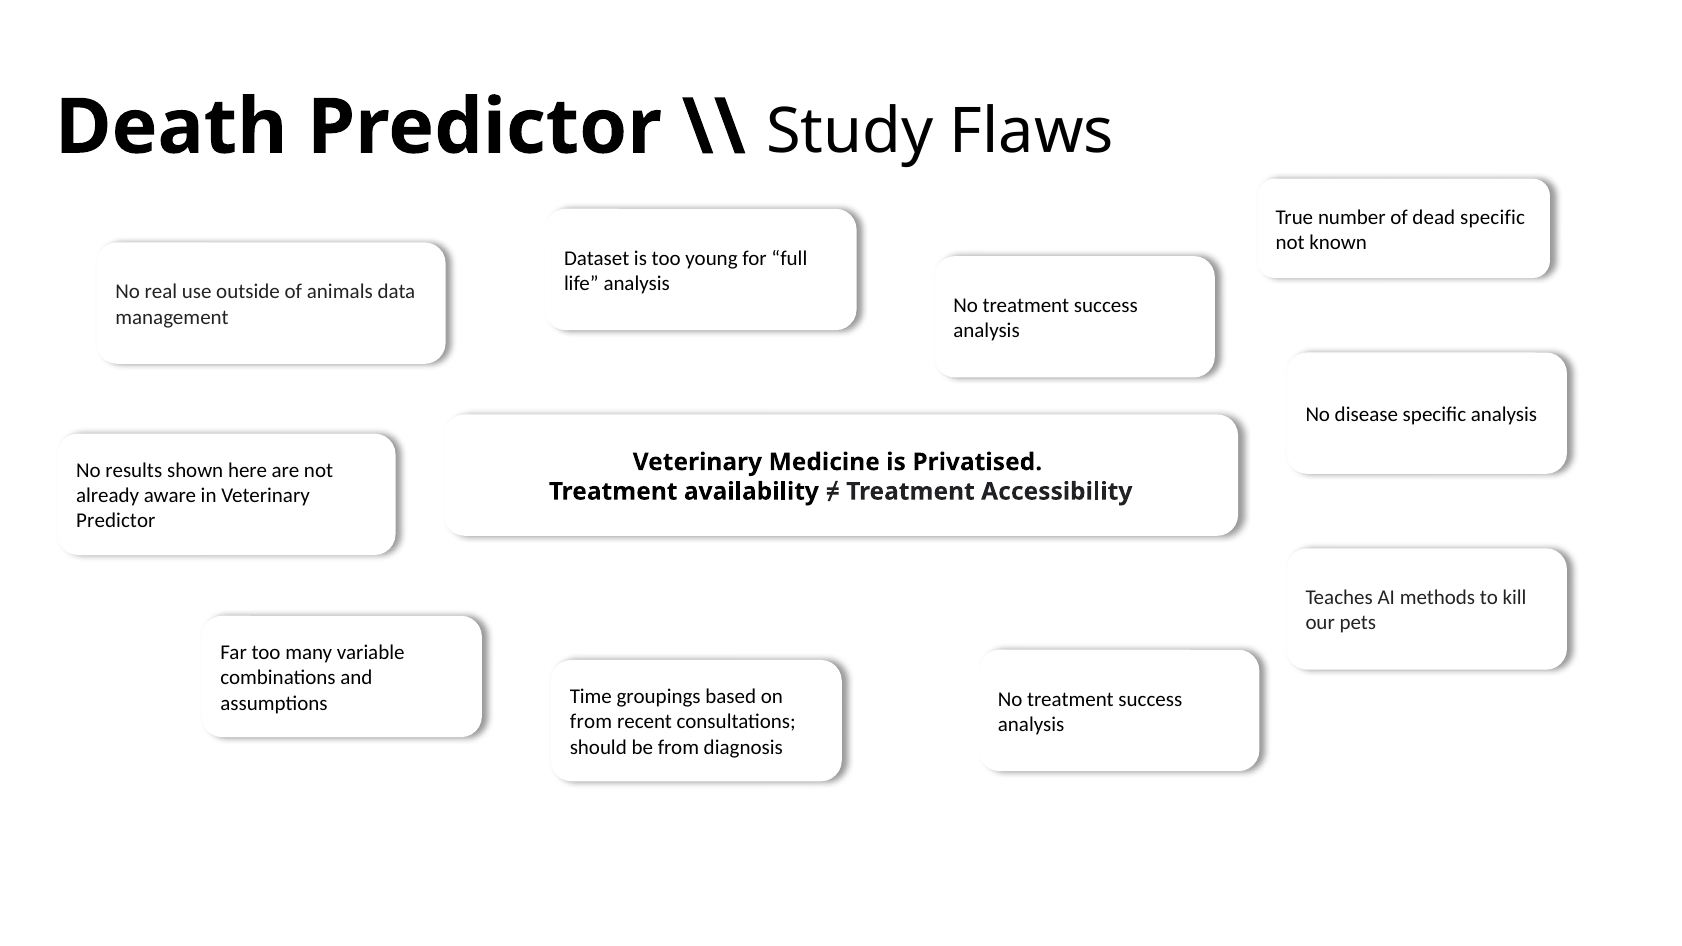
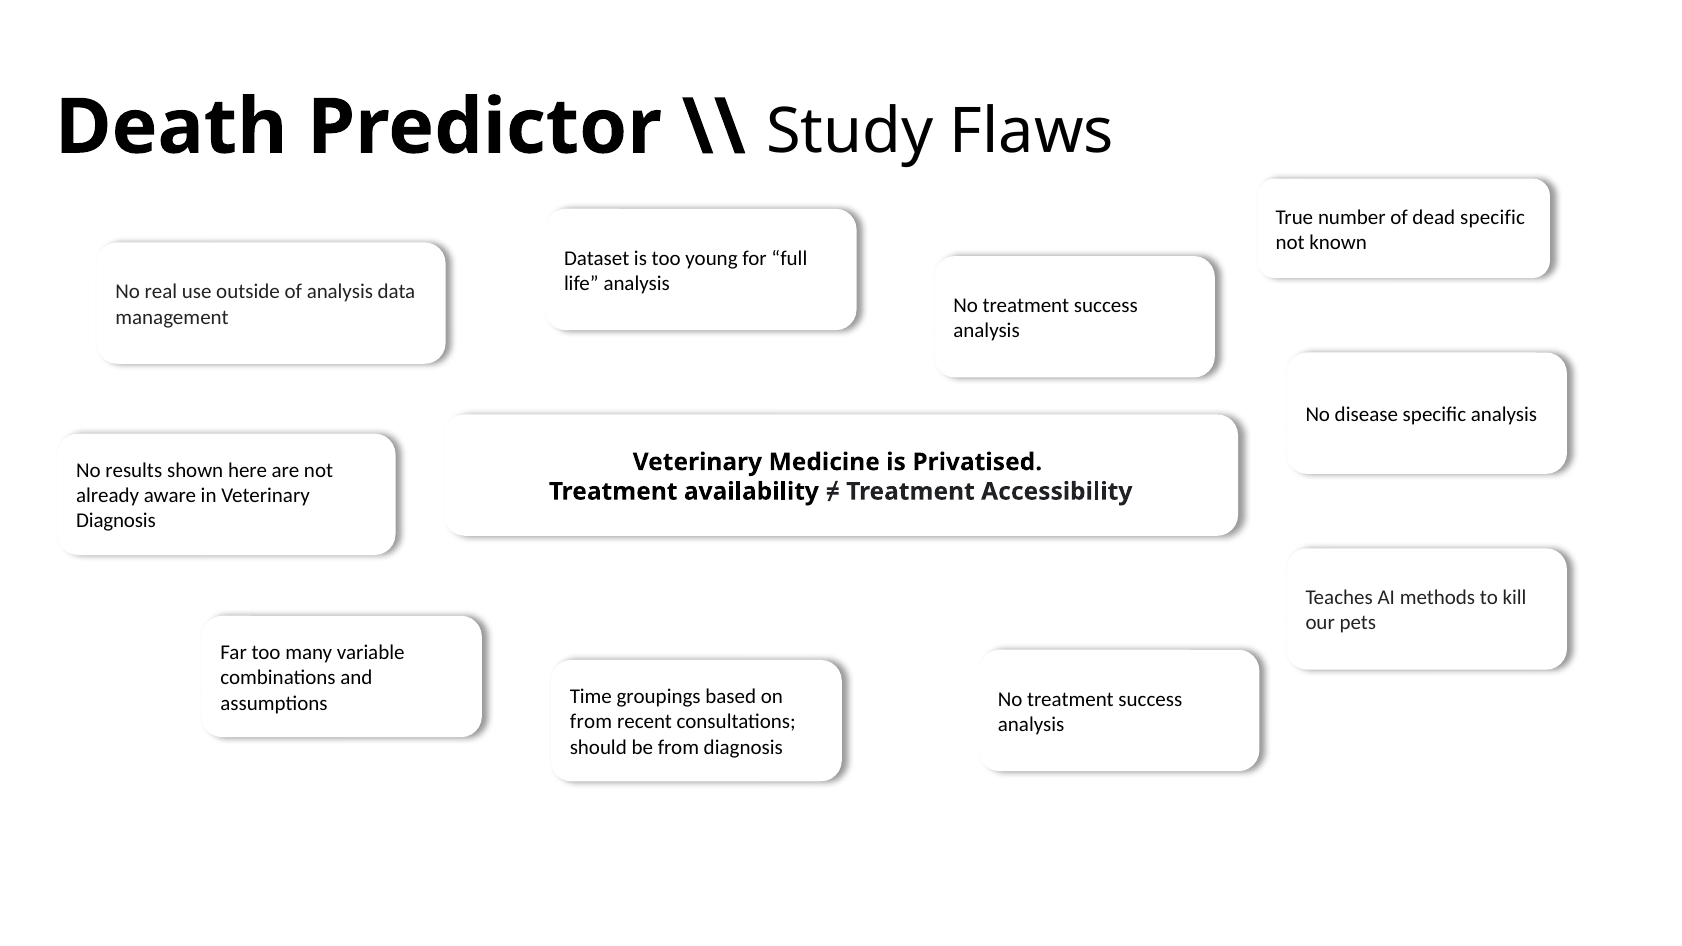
of animals: animals -> analysis
Predictor at (116, 521): Predictor -> Diagnosis
